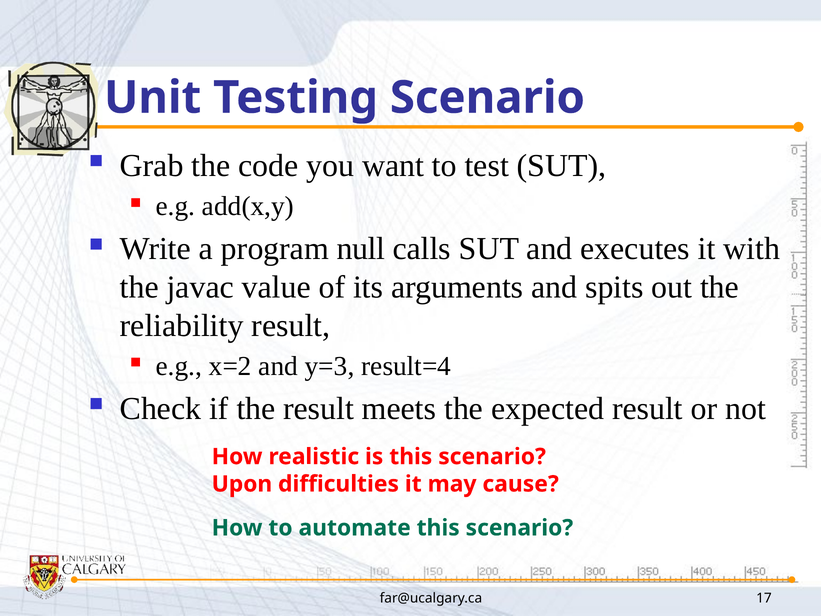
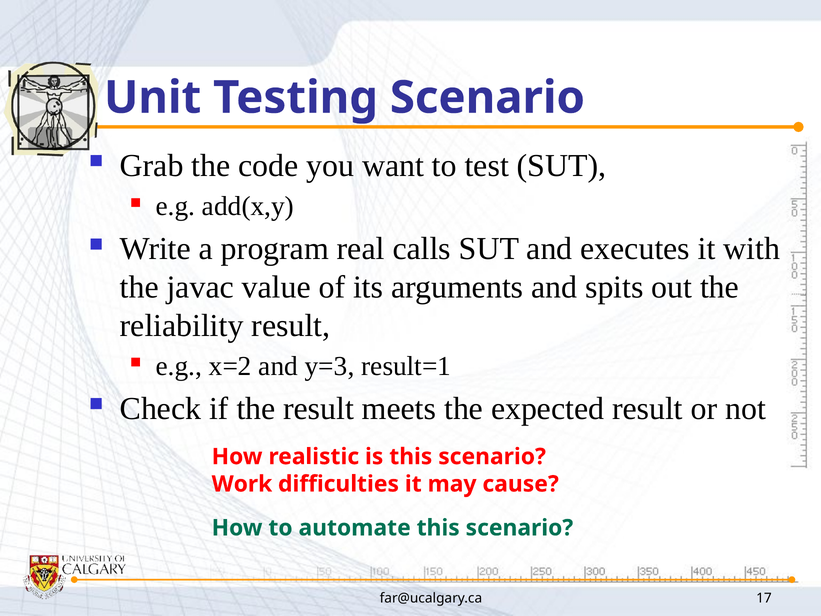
null: null -> real
result=4: result=4 -> result=1
Upon: Upon -> Work
